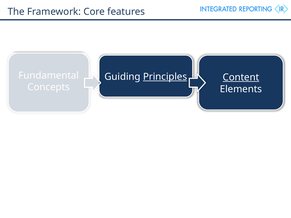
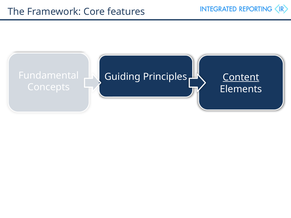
Principles underline: present -> none
